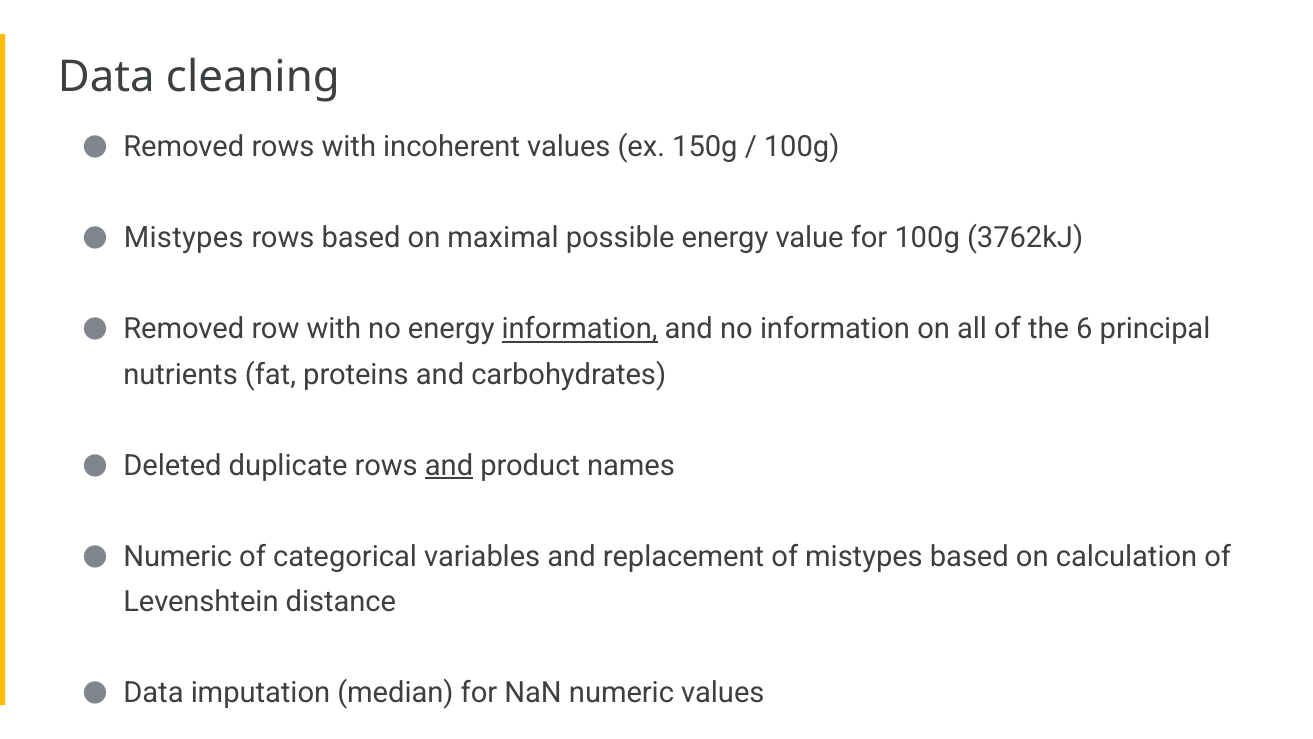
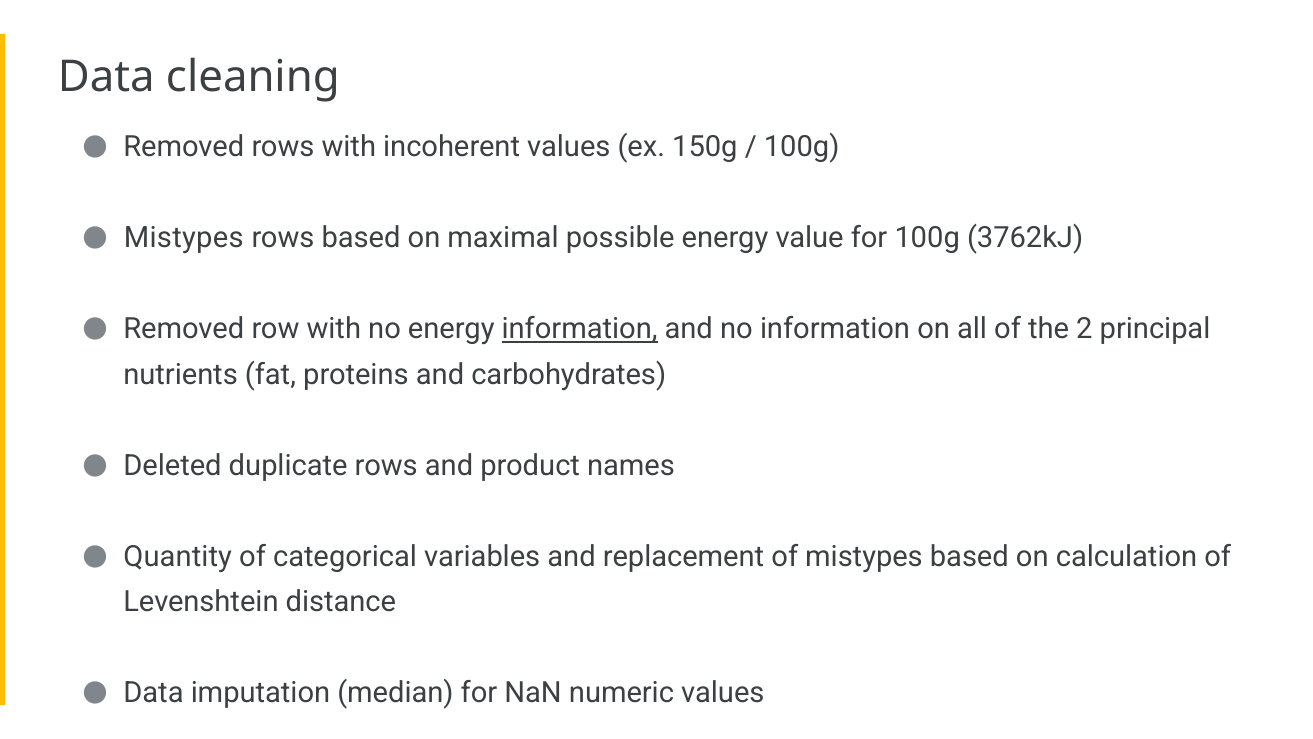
6: 6 -> 2
and at (449, 465) underline: present -> none
Numeric at (178, 556): Numeric -> Quantity
